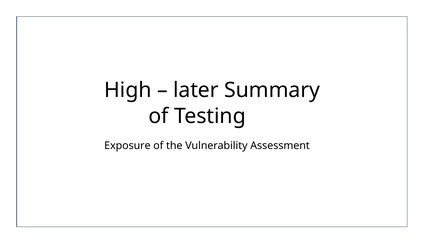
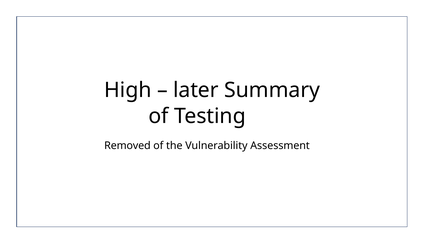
Exposure: Exposure -> Removed
